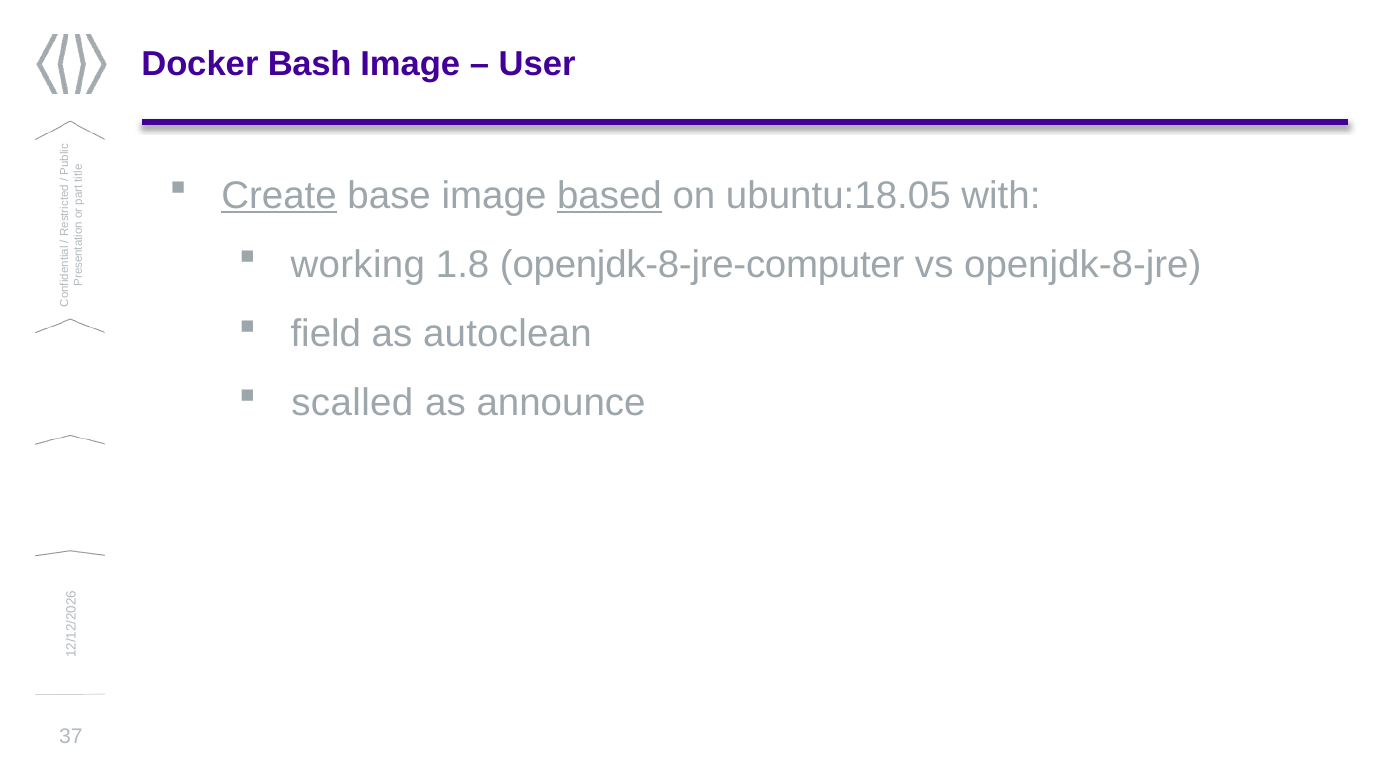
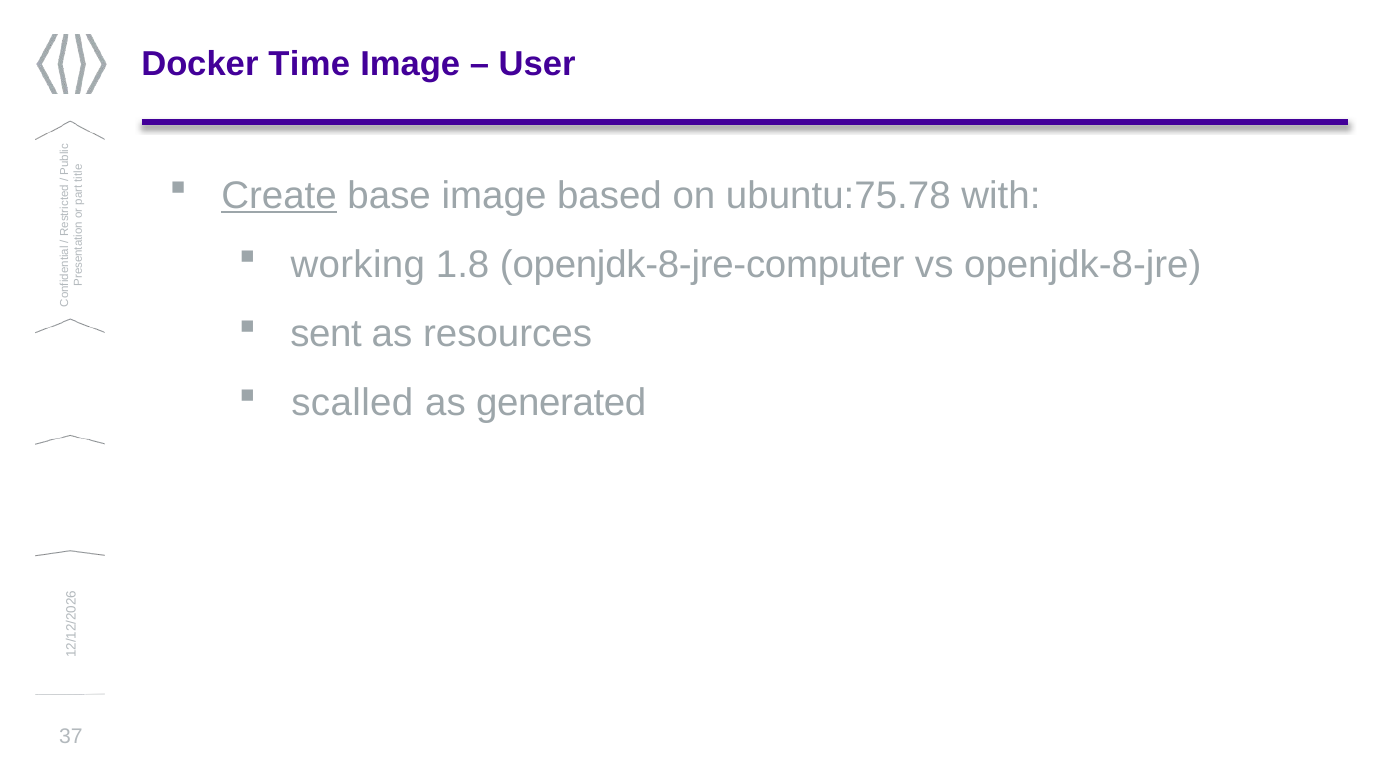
Bash: Bash -> Time
based underline: present -> none
ubuntu:18.05: ubuntu:18.05 -> ubuntu:75.78
field: field -> sent
autoclean: autoclean -> resources
announce: announce -> generated
